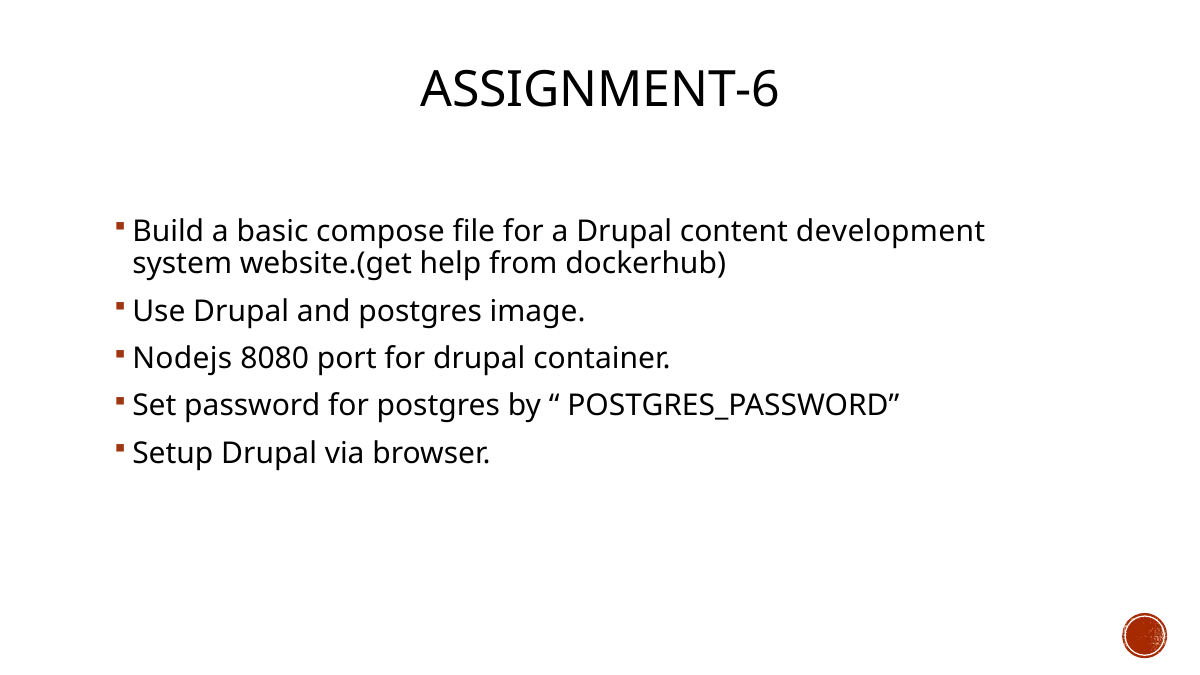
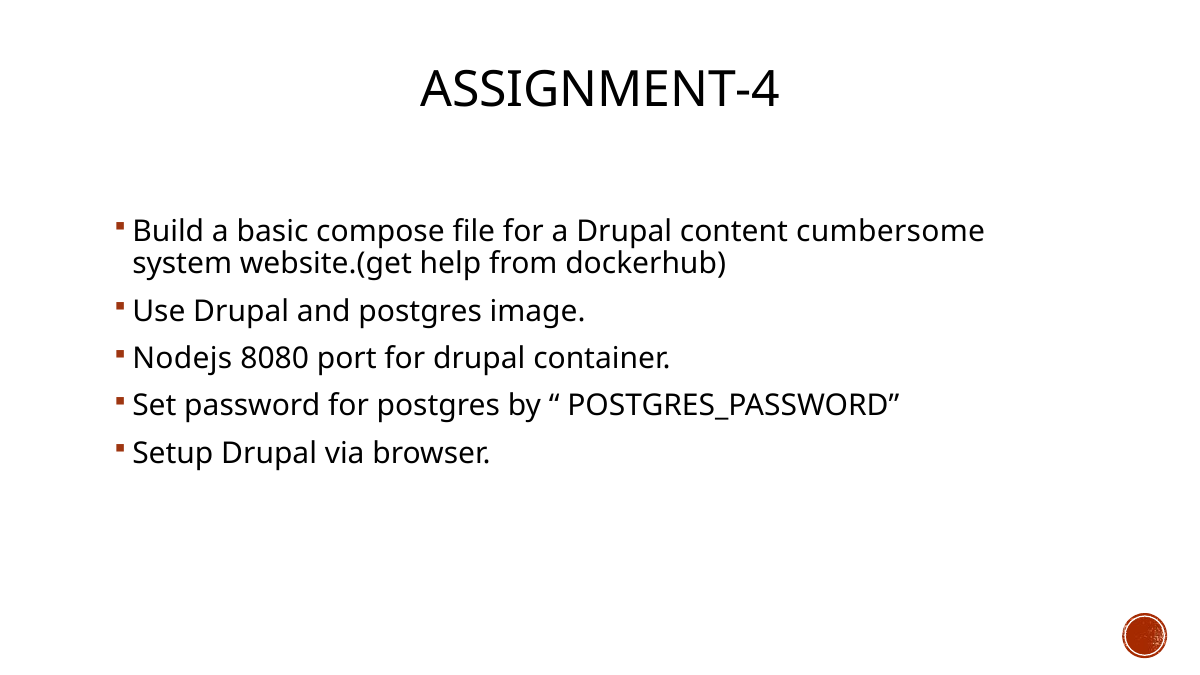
ASSIGNMENT-6: ASSIGNMENT-6 -> ASSIGNMENT-4
development: development -> cumbersome
